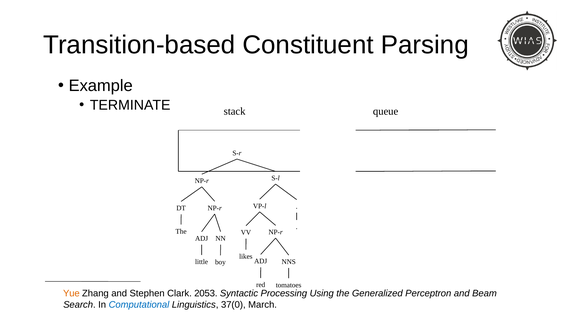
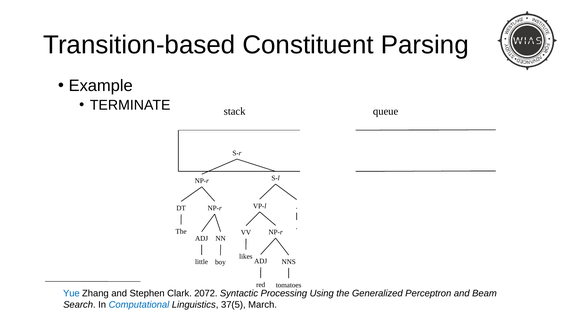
Yue colour: orange -> blue
2053: 2053 -> 2072
37(0: 37(0 -> 37(5
